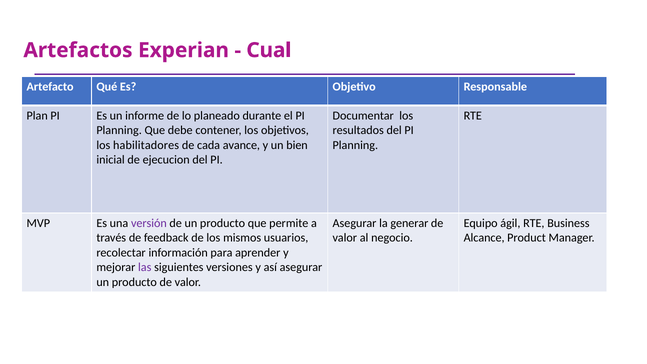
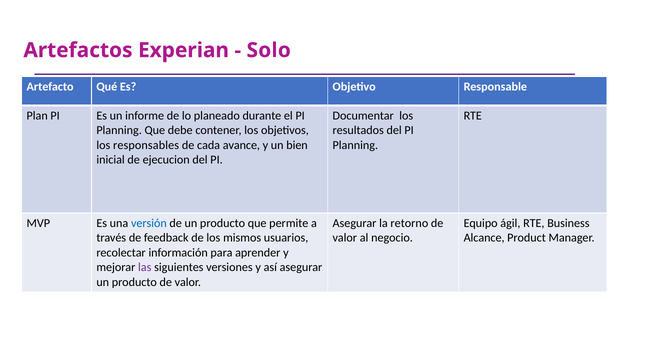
Cual: Cual -> Solo
habilitadores: habilitadores -> responsables
versión colour: purple -> blue
generar: generar -> retorno
